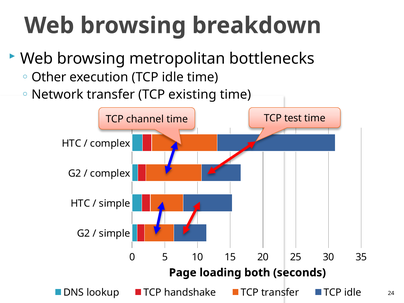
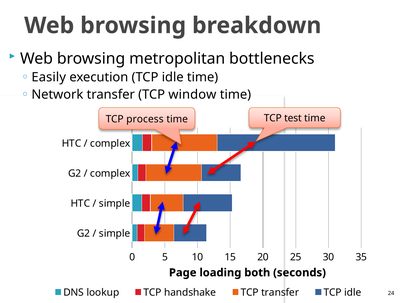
Other: Other -> Easily
existing: existing -> window
channel: channel -> process
